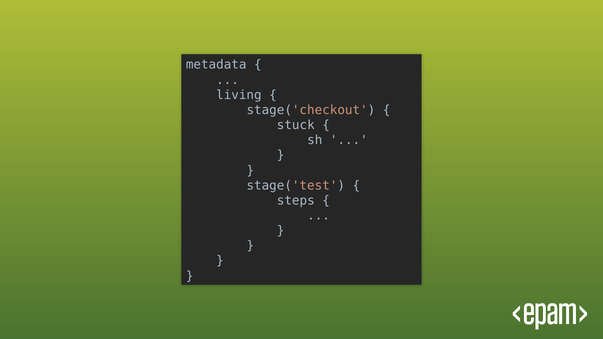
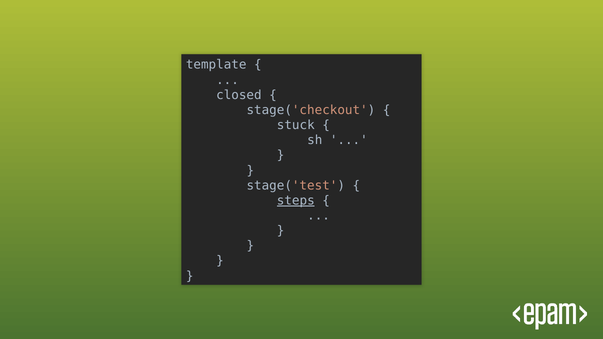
metadata: metadata -> template
living: living -> closed
steps underline: none -> present
